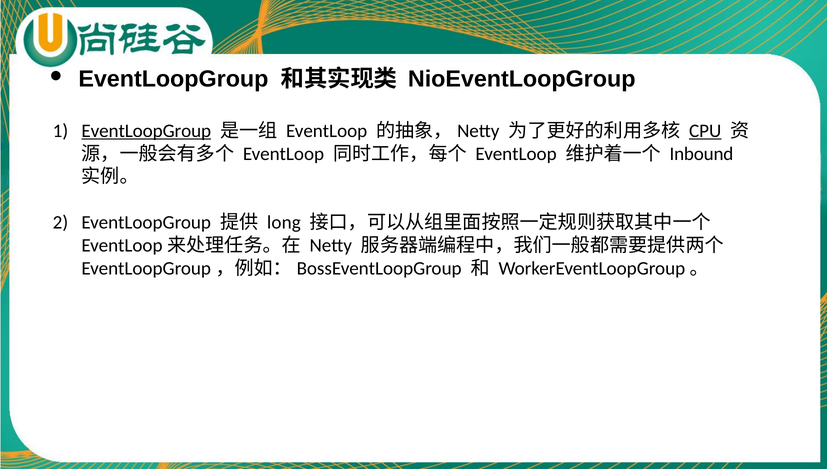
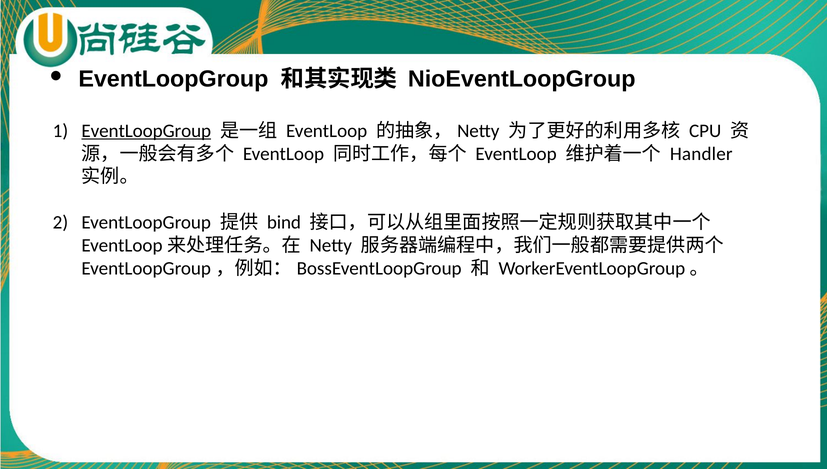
CPU underline: present -> none
Inbound: Inbound -> Handler
long: long -> bind
